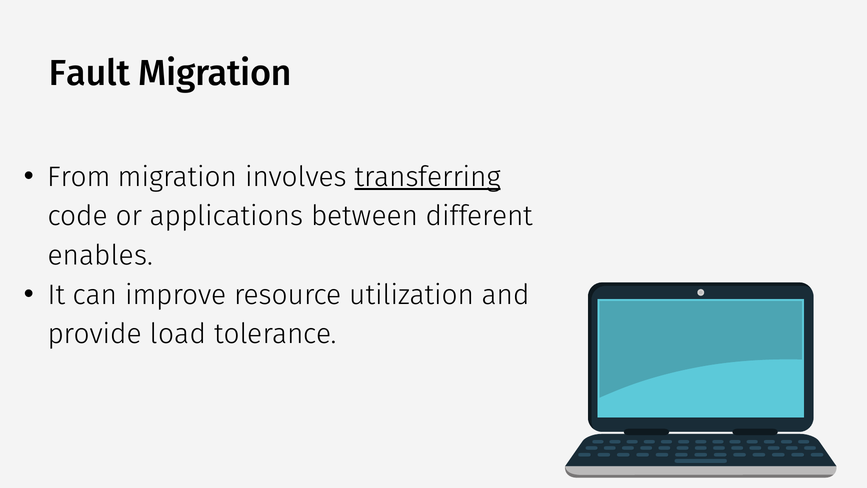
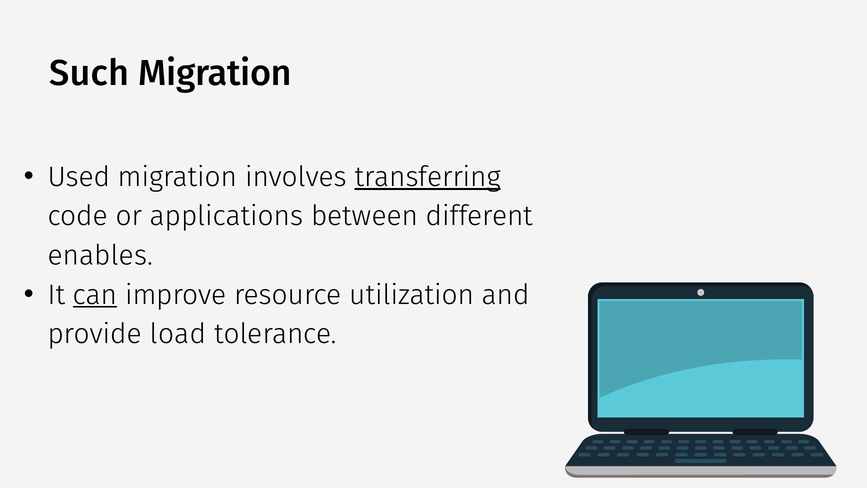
Fault: Fault -> Such
From: From -> Used
can underline: none -> present
